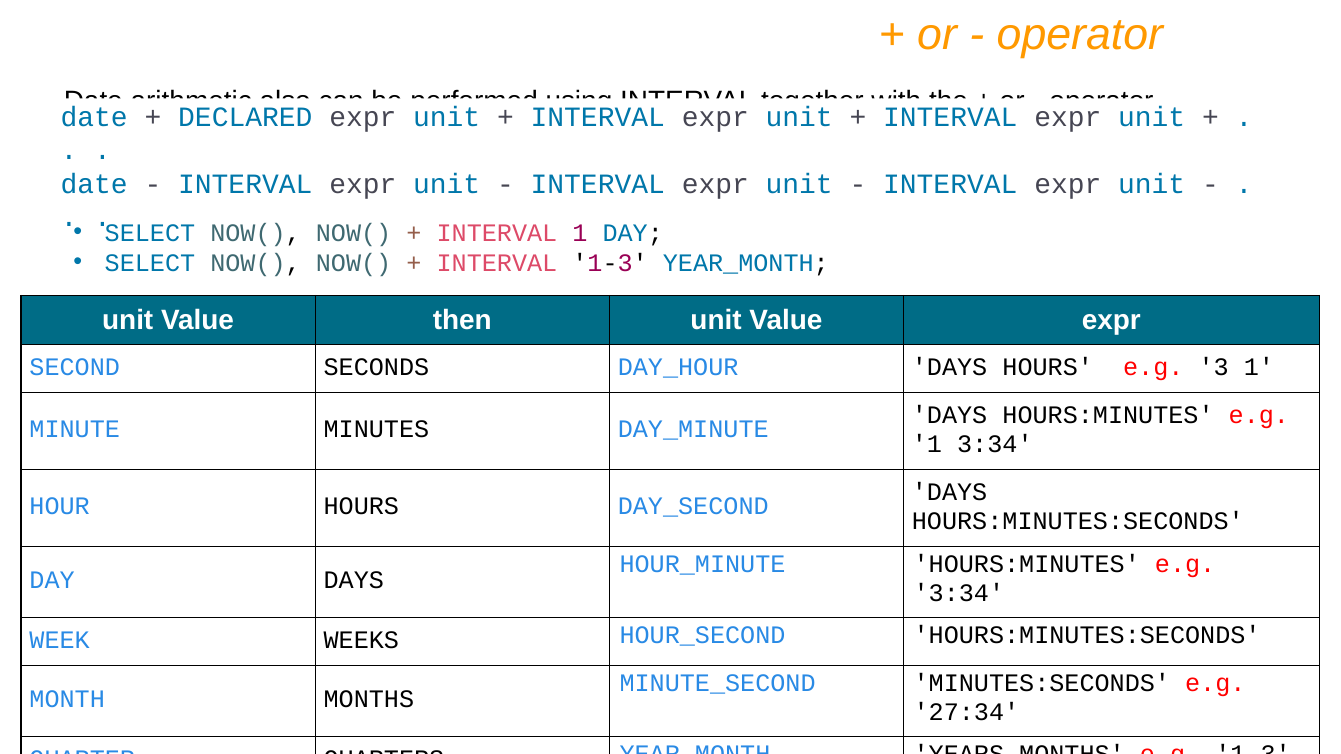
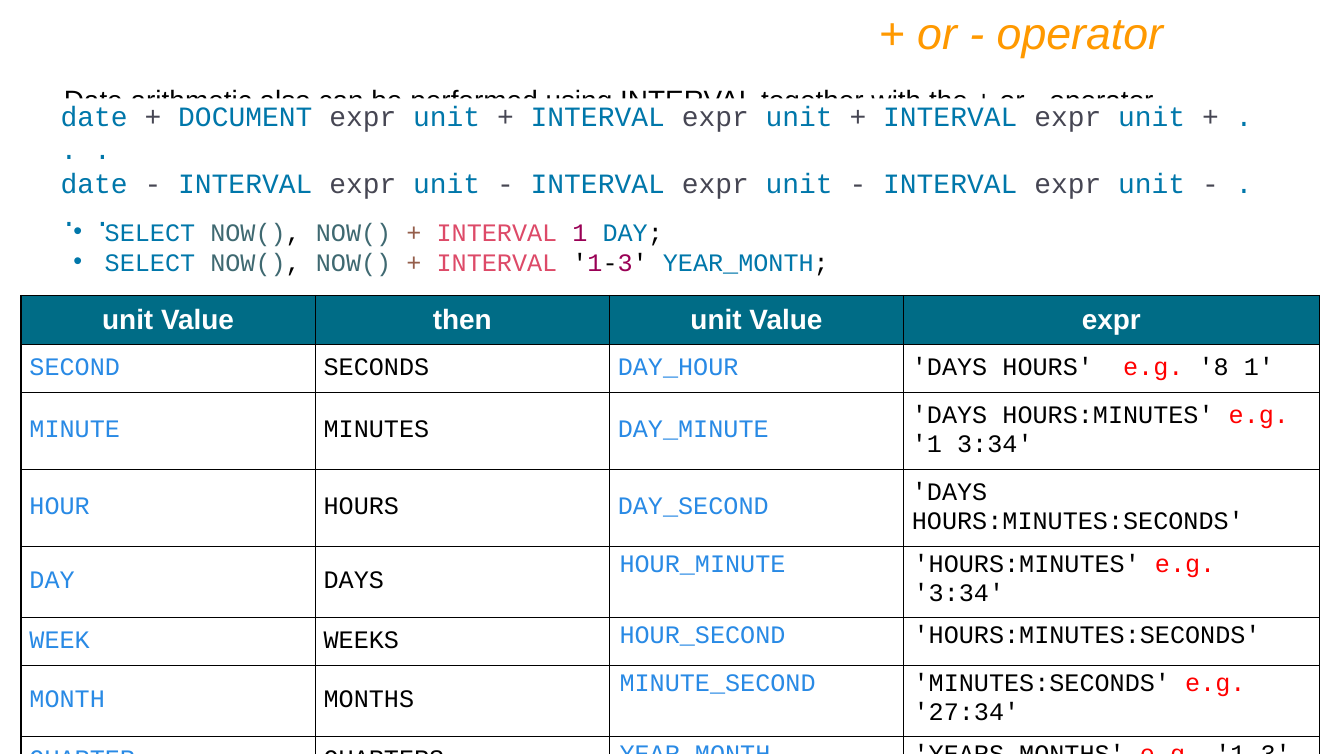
DECLARED: DECLARED -> DOCUMENT
3: 3 -> 8
